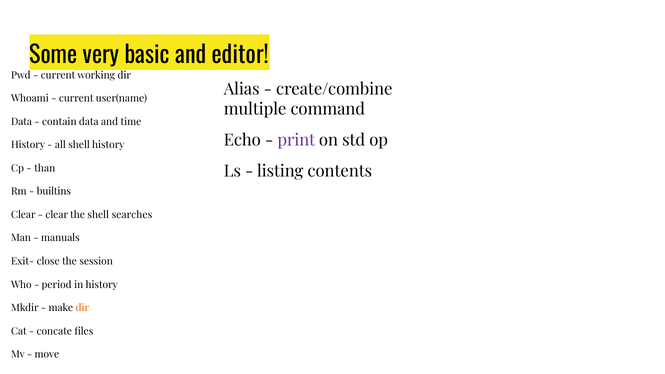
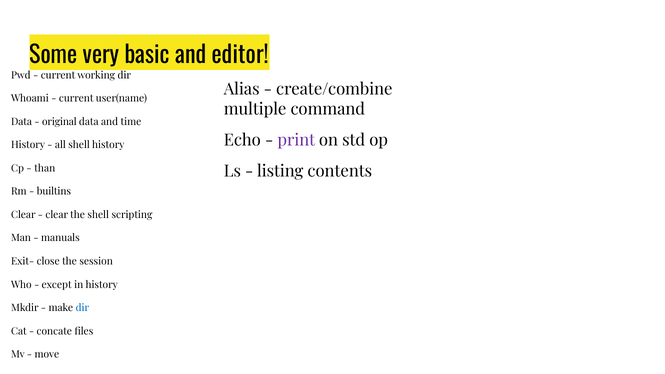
contain: contain -> original
searches: searches -> scripting
period: period -> except
dir at (82, 308) colour: orange -> blue
